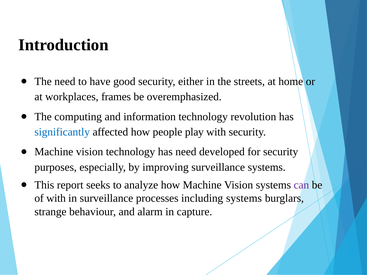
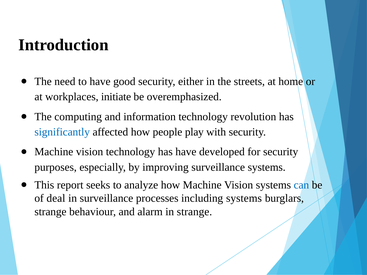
frames: frames -> initiate
has need: need -> have
can colour: purple -> blue
of with: with -> deal
in capture: capture -> strange
